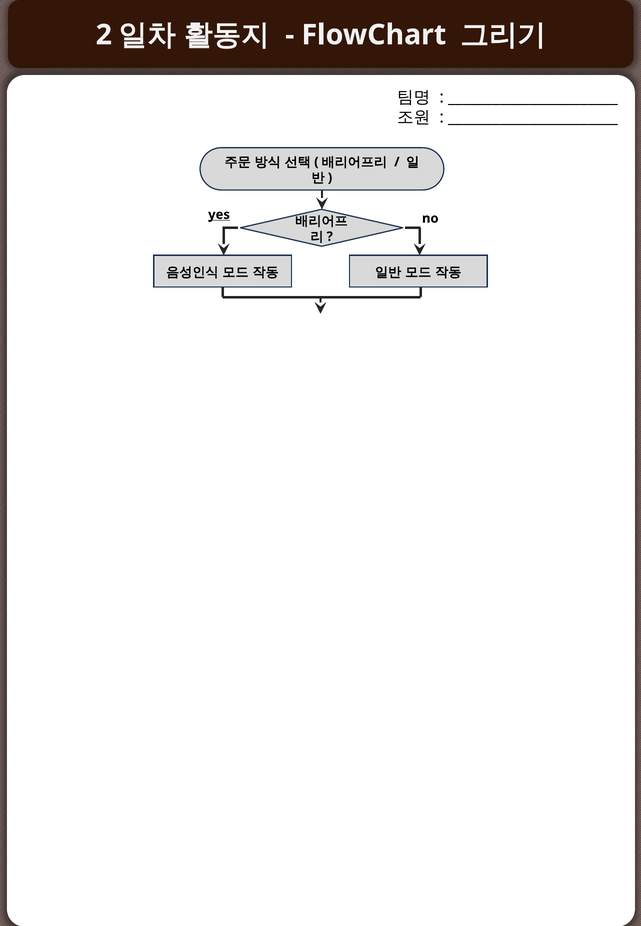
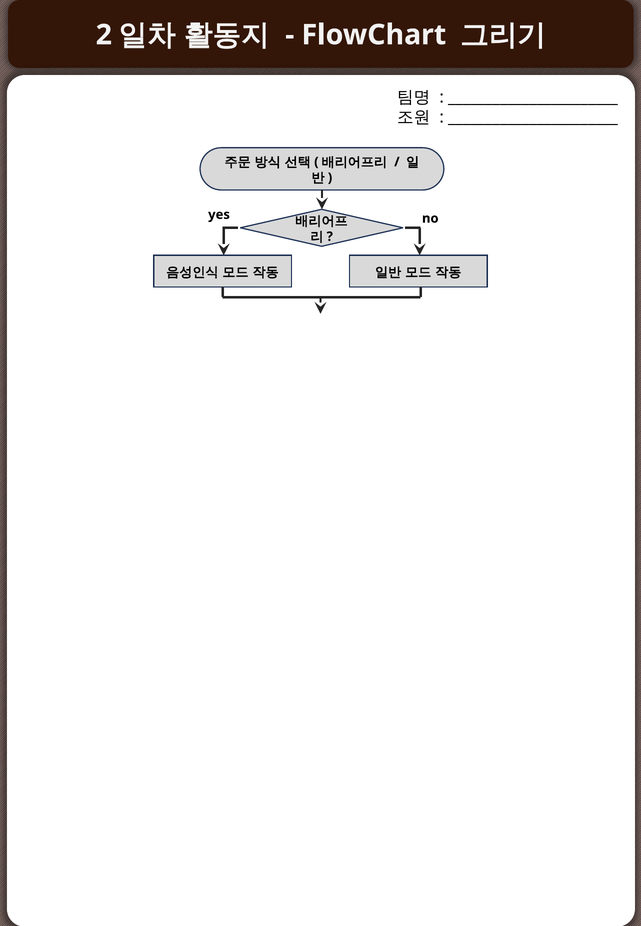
yes underline: present -> none
